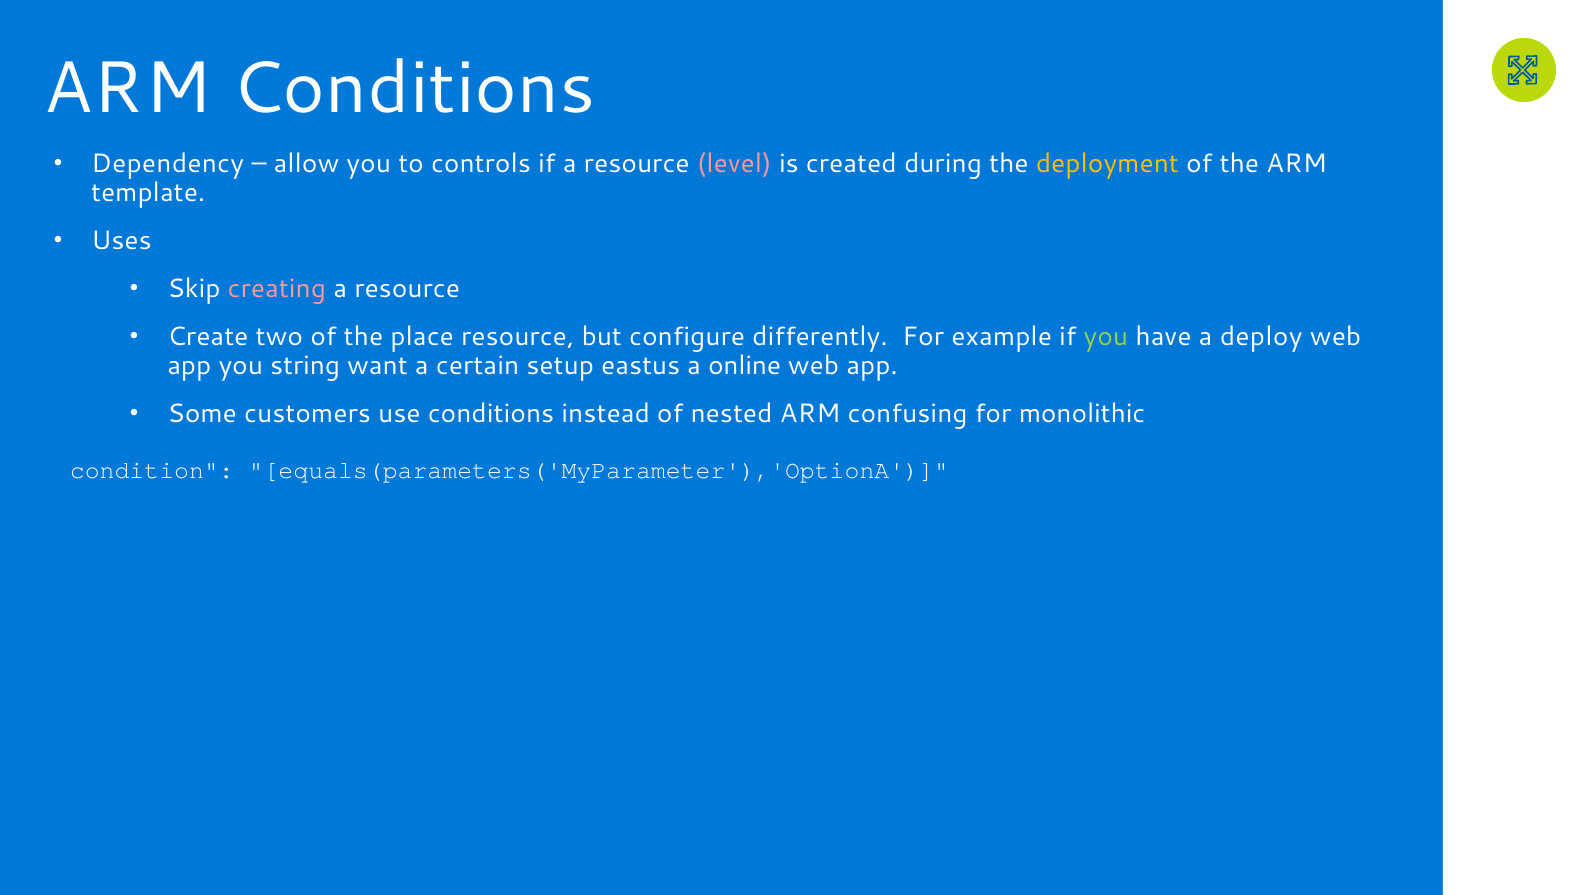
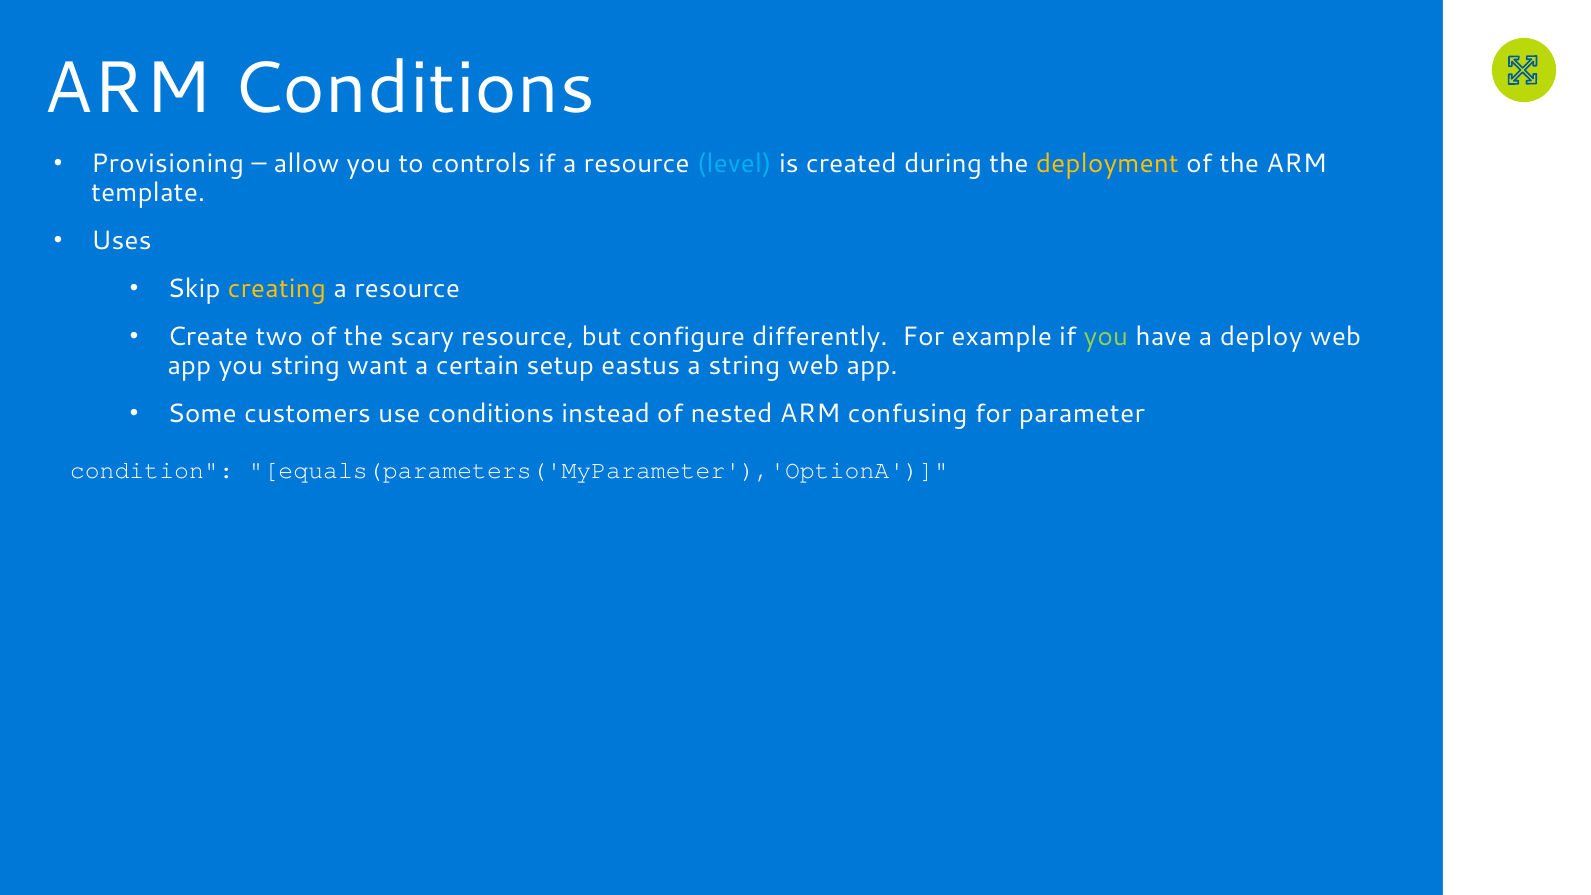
Dependency: Dependency -> Provisioning
level colour: pink -> light blue
creating colour: pink -> yellow
place: place -> scary
a online: online -> string
monolithic: monolithic -> parameter
